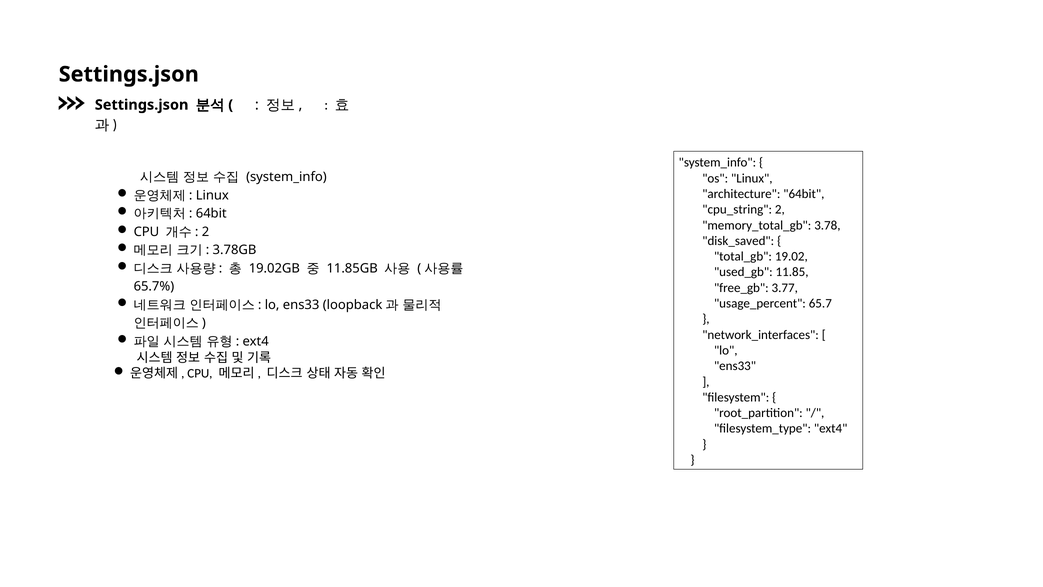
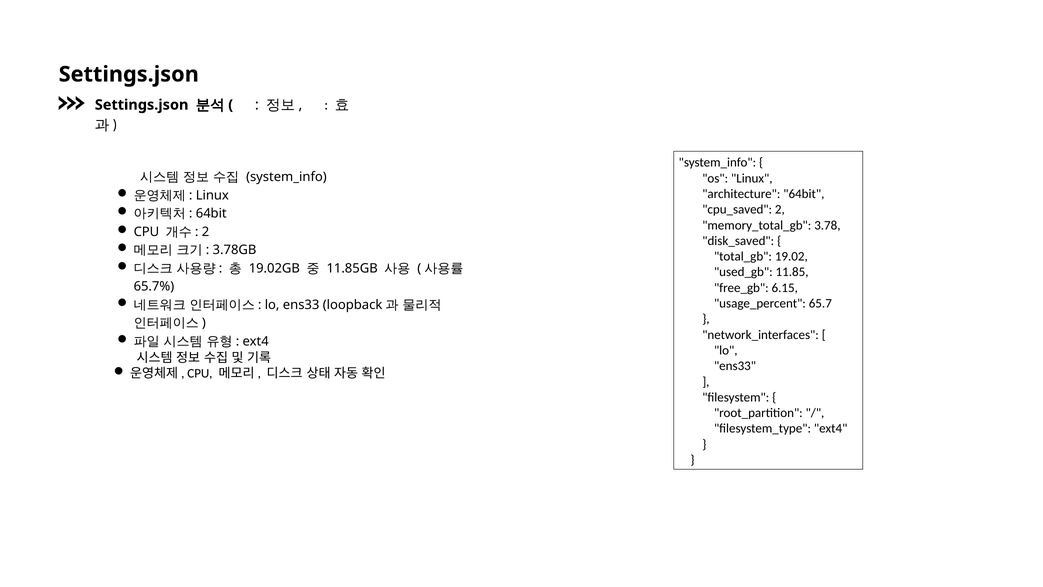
cpu_string: cpu_string -> cpu_saved
3.77: 3.77 -> 6.15
